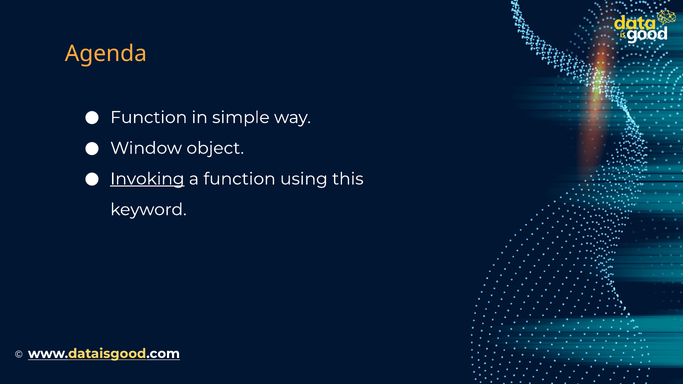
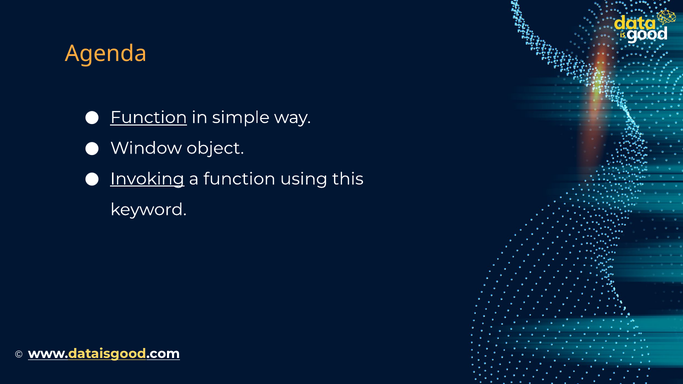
Function at (149, 117) underline: none -> present
